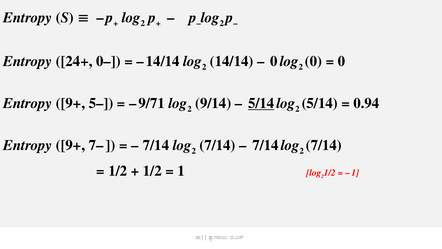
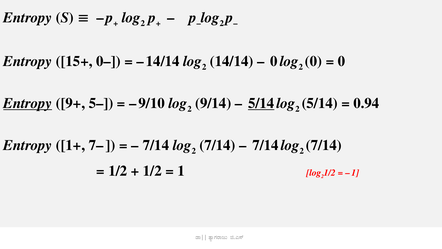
24+: 24+ -> 15+
Entropy at (28, 103) underline: none -> present
9/71: 9/71 -> 9/10
9+ at (70, 145): 9+ -> 1+
